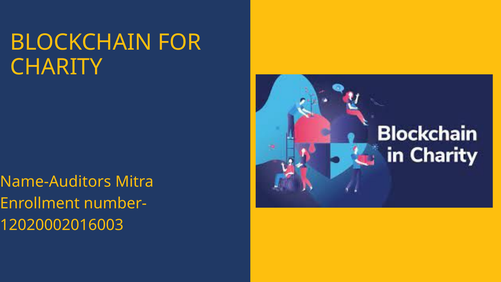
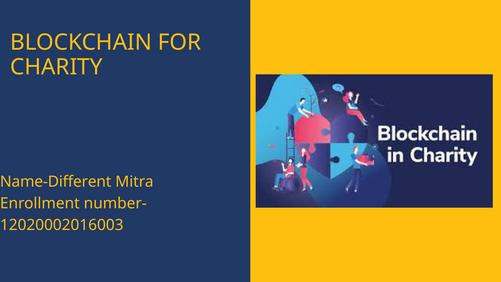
Name-Auditors: Name-Auditors -> Name-Different
